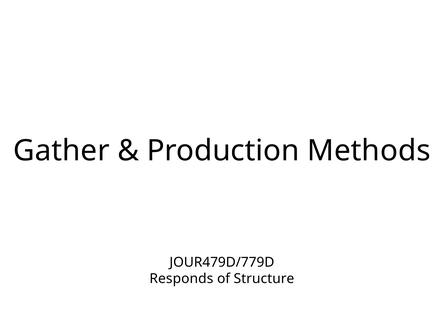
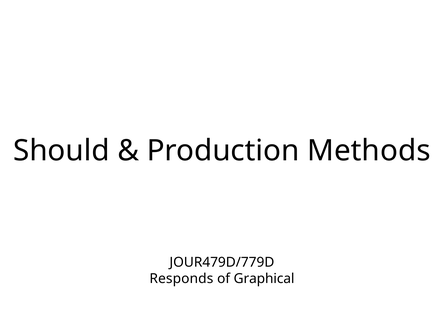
Gather: Gather -> Should
Structure: Structure -> Graphical
